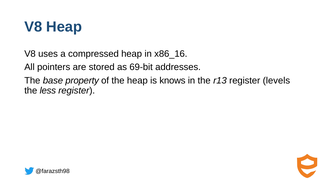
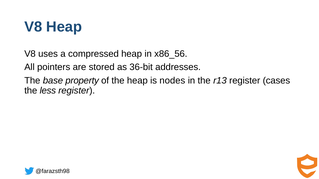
x86_16: x86_16 -> x86_56
69-bit: 69-bit -> 36-bit
knows: knows -> nodes
levels: levels -> cases
